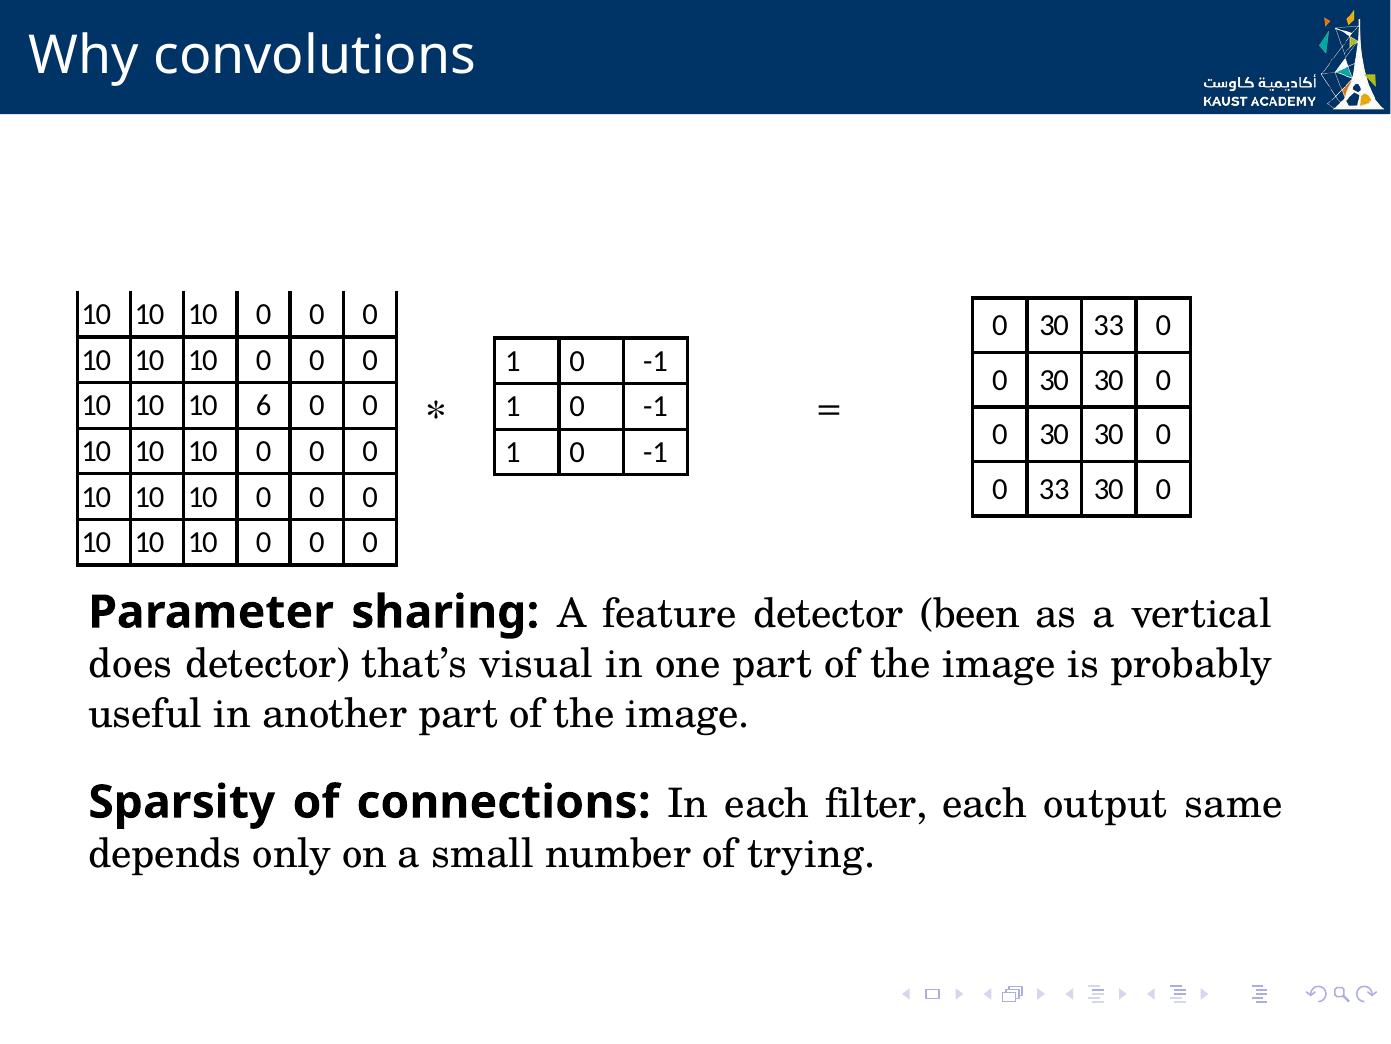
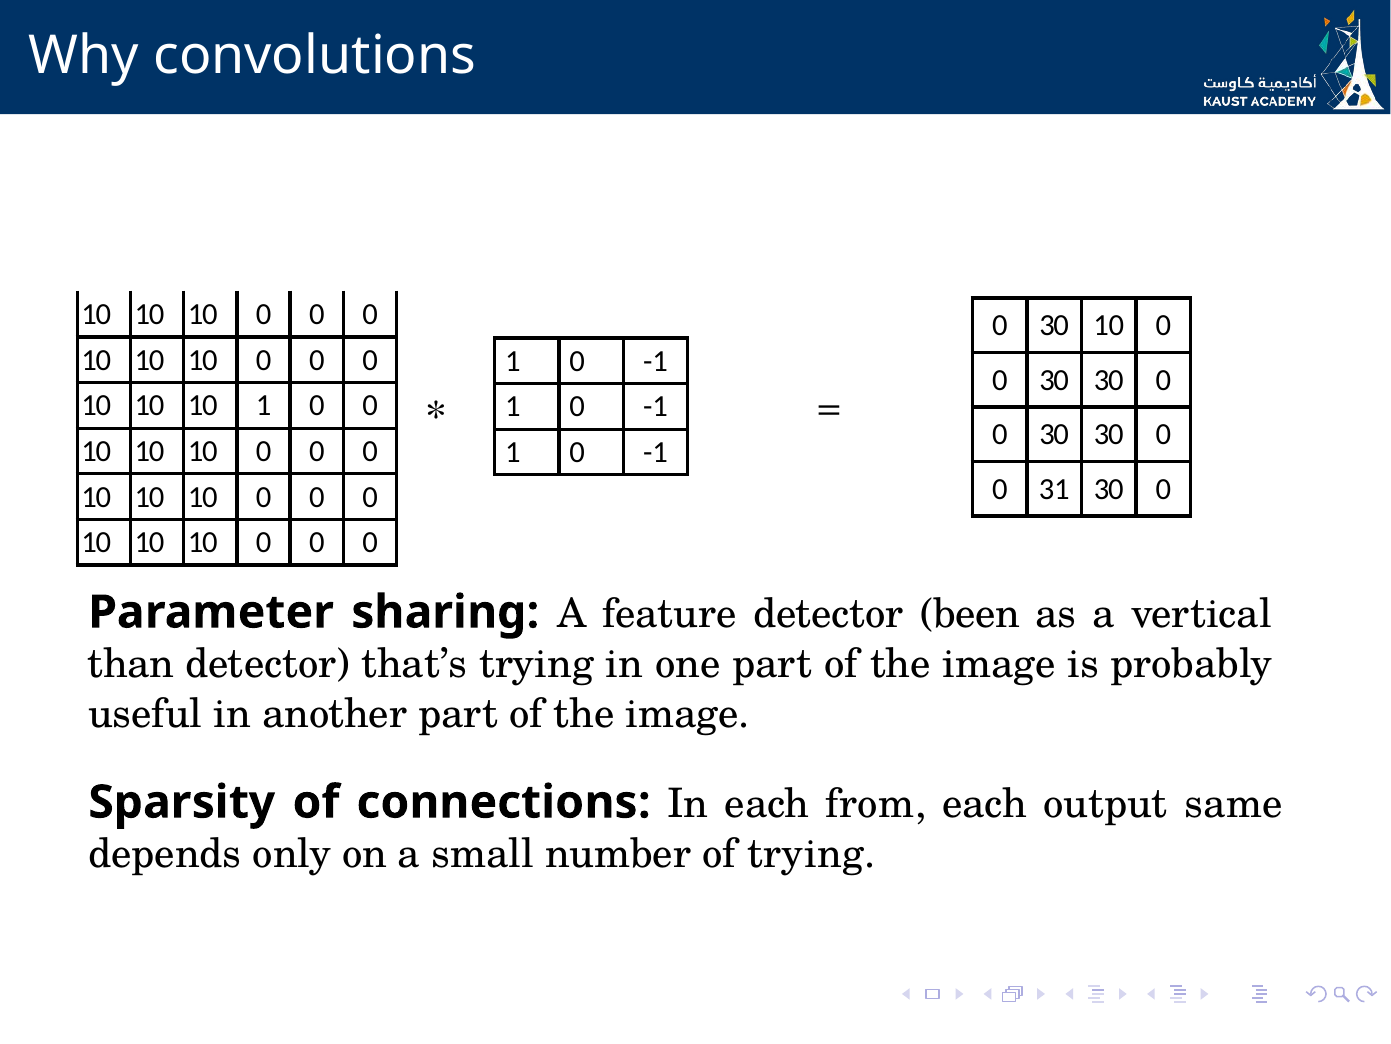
30 33: 33 -> 10
10 6: 6 -> 1
0 33: 33 -> 31
does: does -> than
that’s visual: visual -> trying
filter: filter -> from
